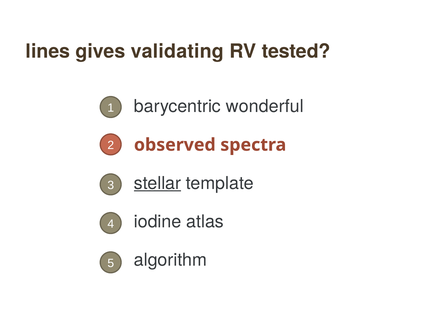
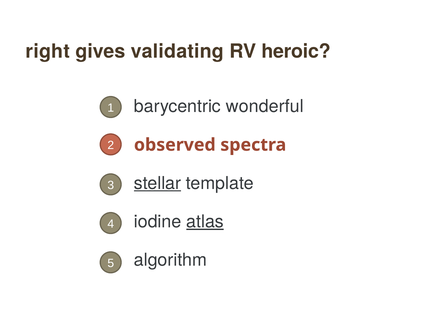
lines: lines -> right
tested: tested -> heroic
atlas underline: none -> present
